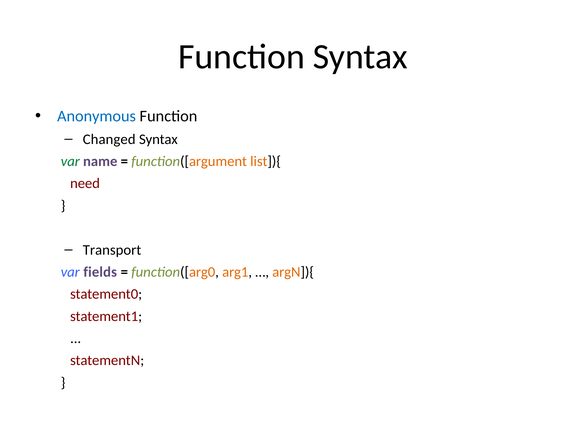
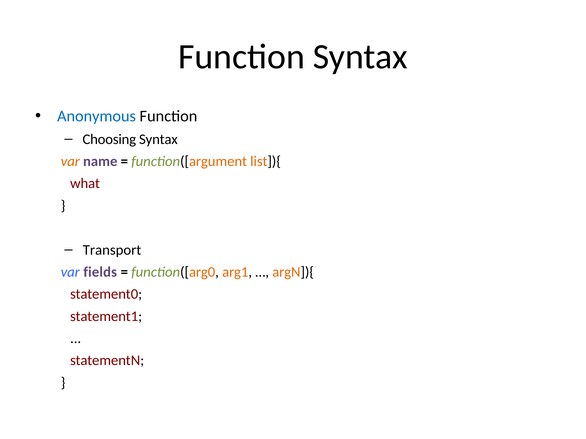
Changed: Changed -> Choosing
var at (70, 162) colour: green -> orange
need: need -> what
